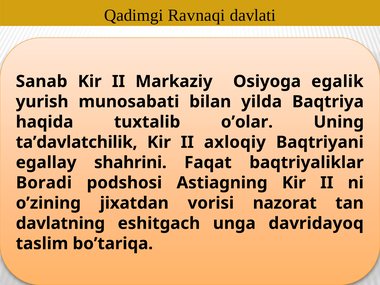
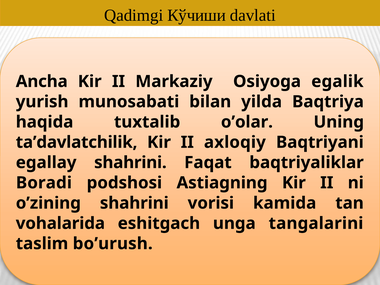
Ravnaqi: Ravnaqi -> Кўчиши
Sanab: Sanab -> Ancha
o’zining jixatdan: jixatdan -> shahrini
nazorat: nazorat -> kamida
davlatning: davlatning -> vohalarida
davridayoq: davridayoq -> tangalarini
bo’tariqa: bo’tariqa -> bo’urush
